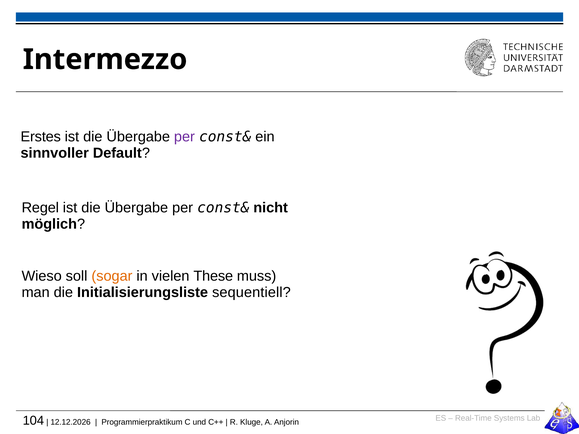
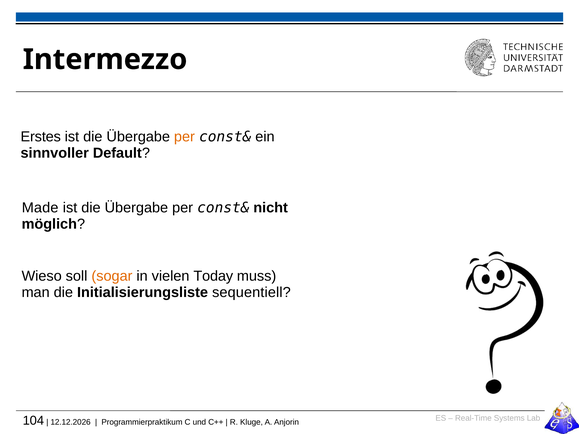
per at (184, 137) colour: purple -> orange
Regel: Regel -> Made
These: These -> Today
